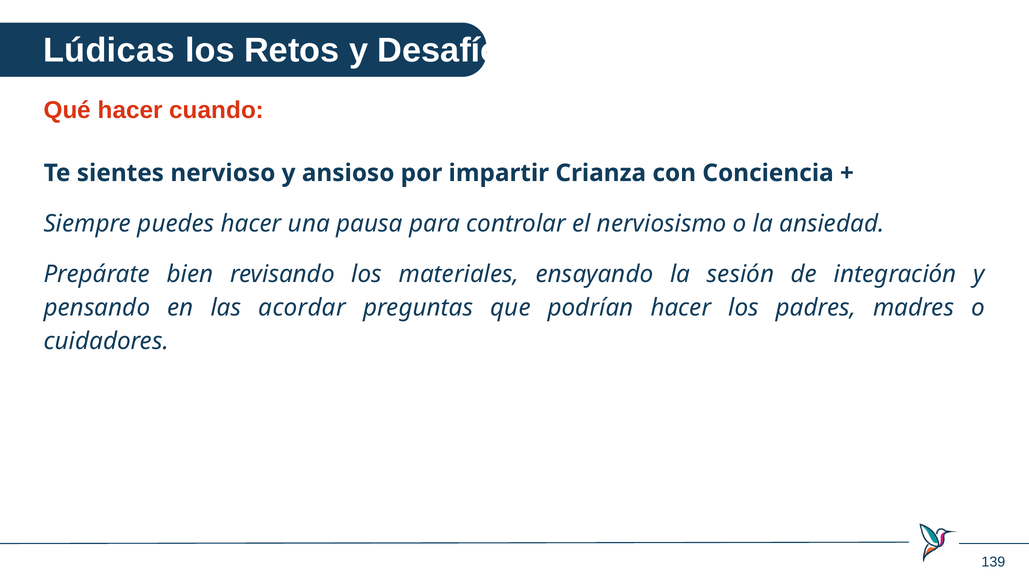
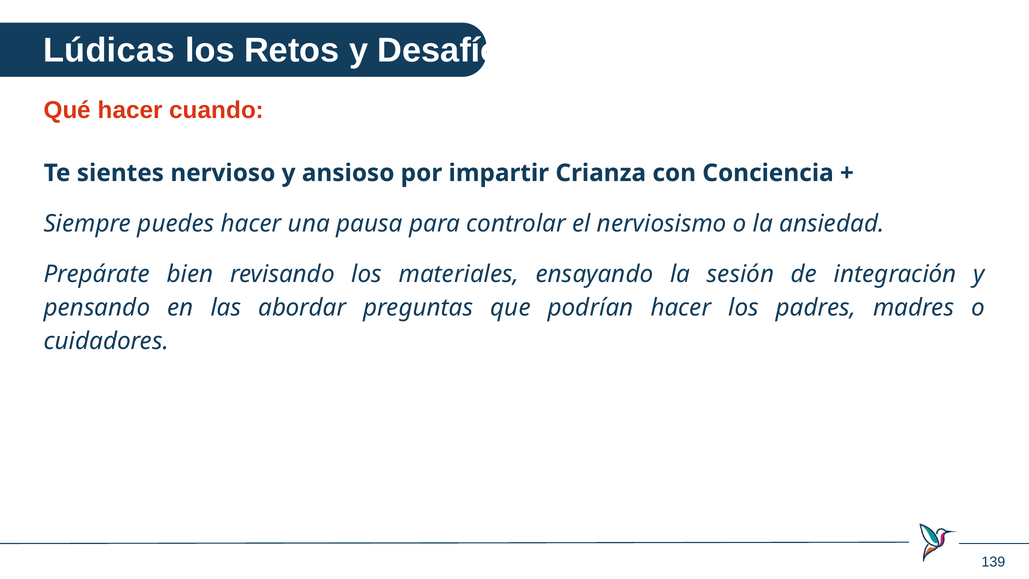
acordar: acordar -> abordar
